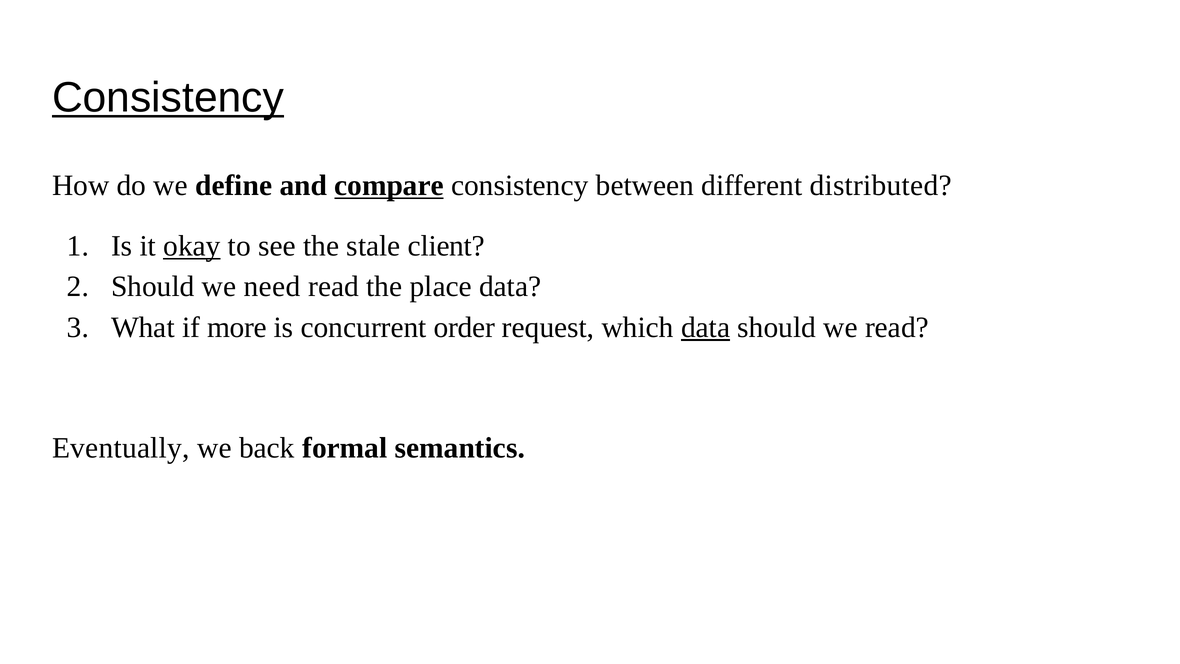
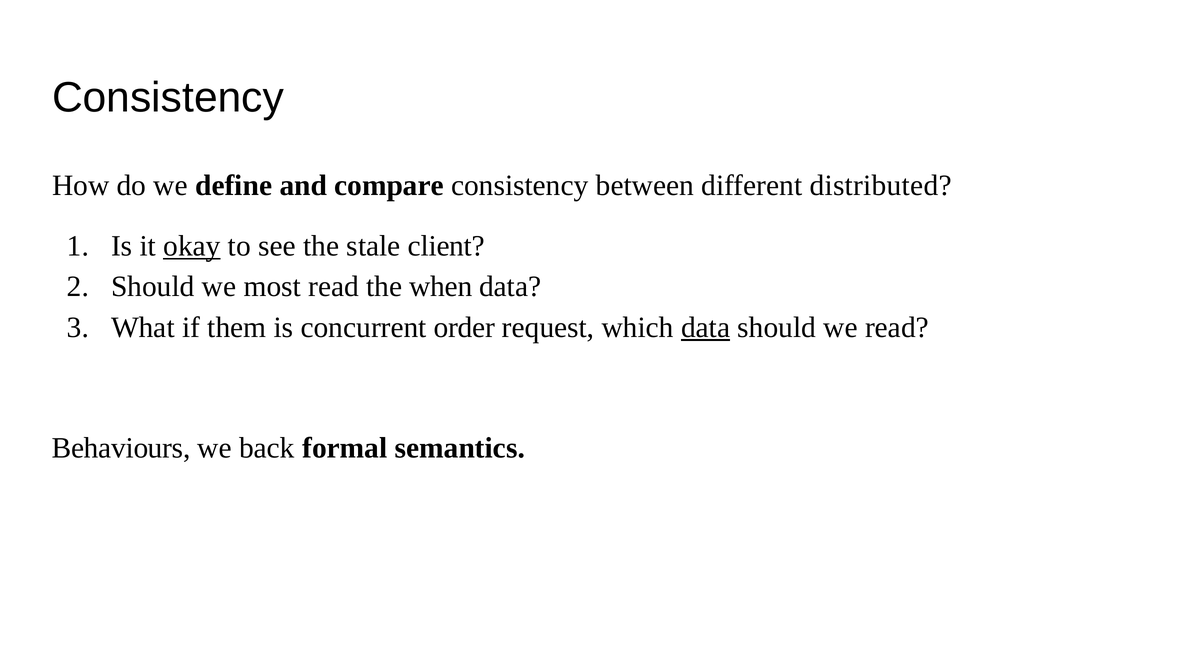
Consistency at (168, 98) underline: present -> none
compare underline: present -> none
need: need -> most
place: place -> when
more: more -> them
Eventually: Eventually -> Behaviours
